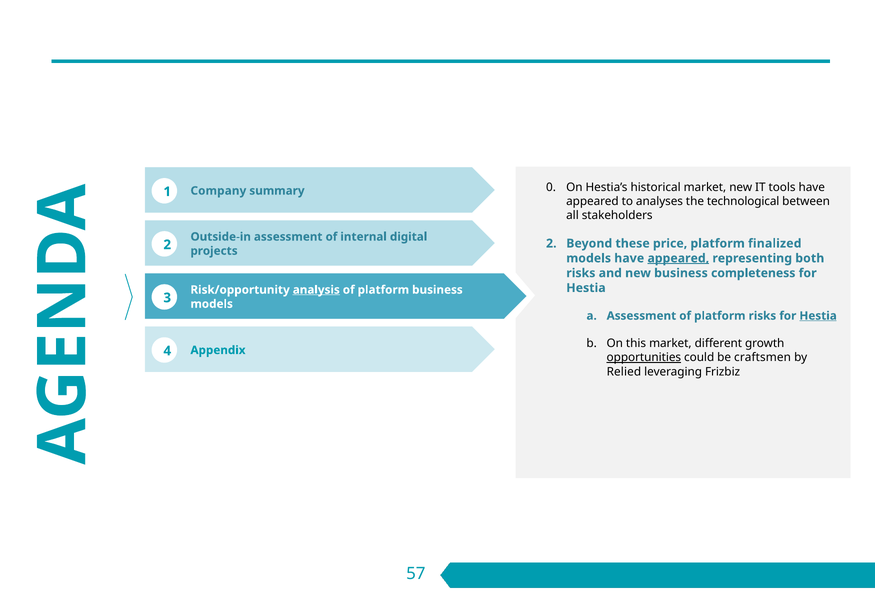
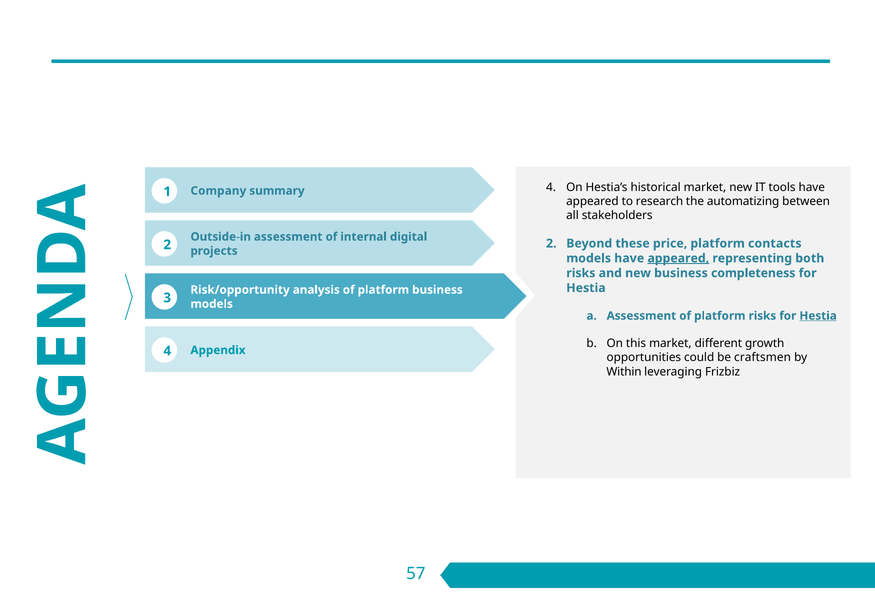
0 at (551, 187): 0 -> 4
analyses: analyses -> research
technological: technological -> automatizing
finalized: finalized -> contacts
analysis underline: present -> none
opportunities underline: present -> none
Relied: Relied -> Within
